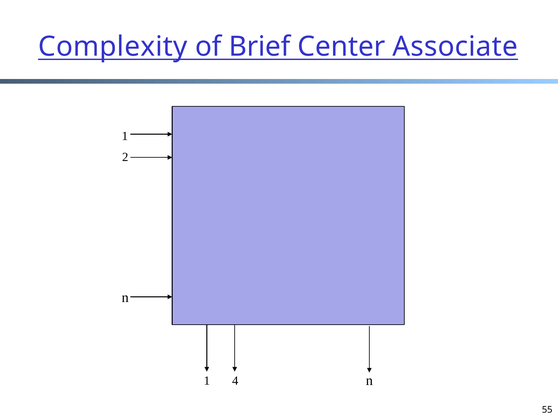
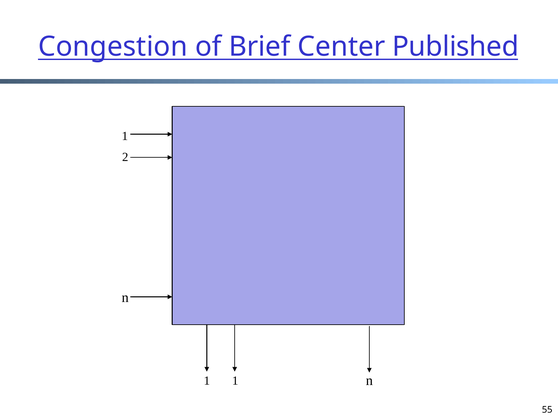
Complexity: Complexity -> Congestion
Associate: Associate -> Published
1 4: 4 -> 1
